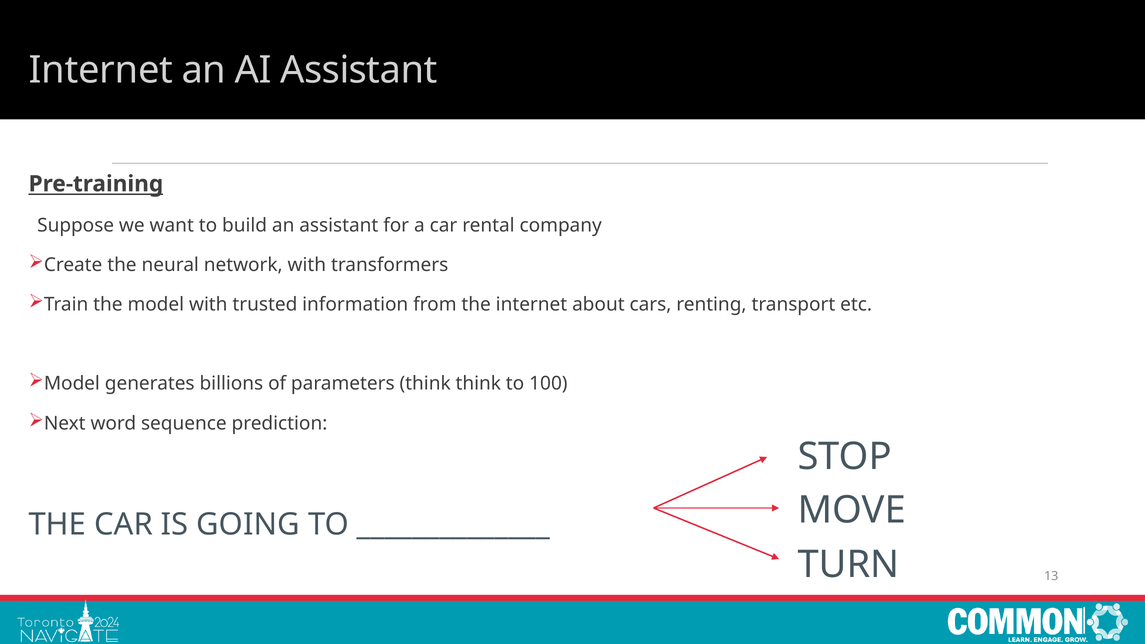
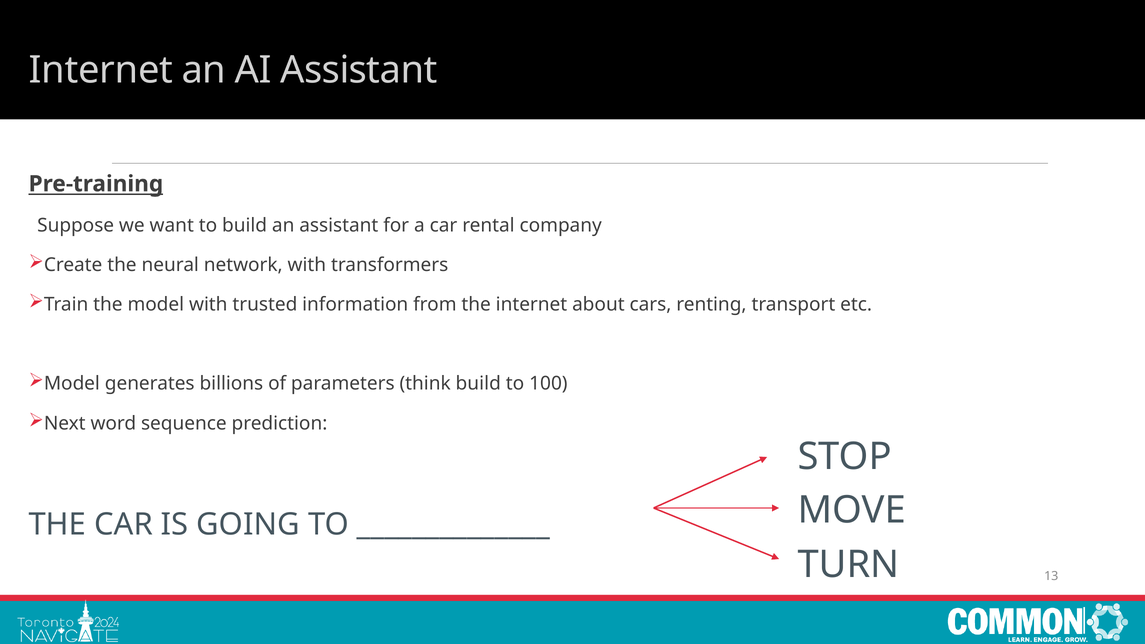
think think: think -> build
